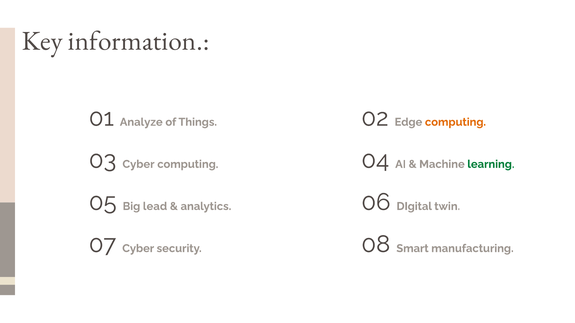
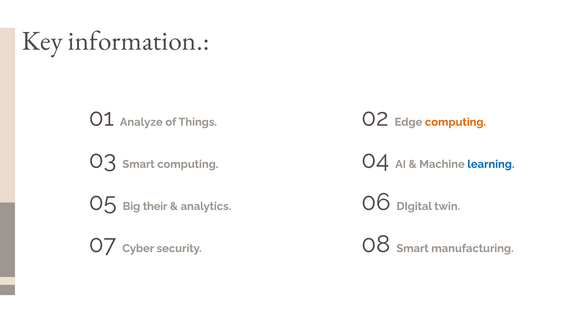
03 Cyber: Cyber -> Smart
learning colour: green -> blue
lead: lead -> their
